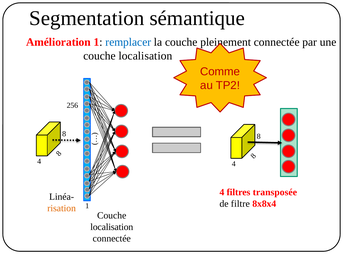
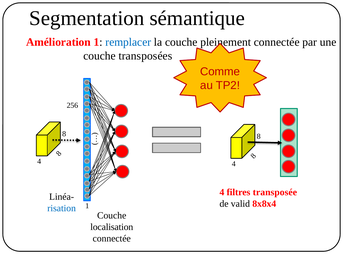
localisation at (145, 56): localisation -> transposées
filtre: filtre -> valid
risation colour: orange -> blue
